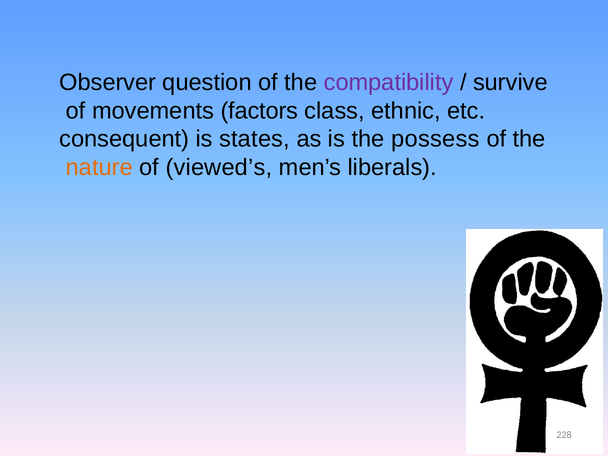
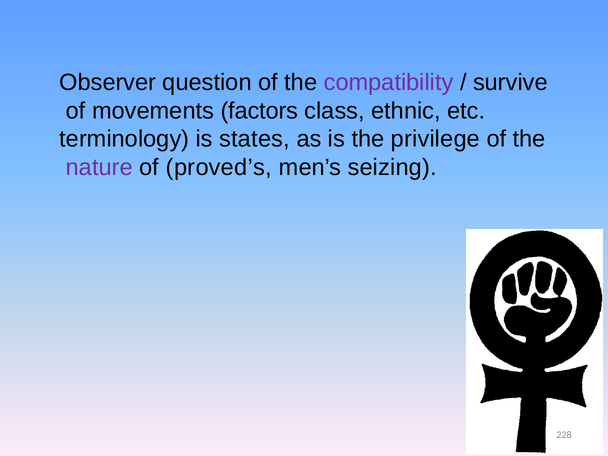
consequent: consequent -> terminology
possess: possess -> privilege
nature colour: orange -> purple
viewed’s: viewed’s -> proved’s
liberals: liberals -> seizing
